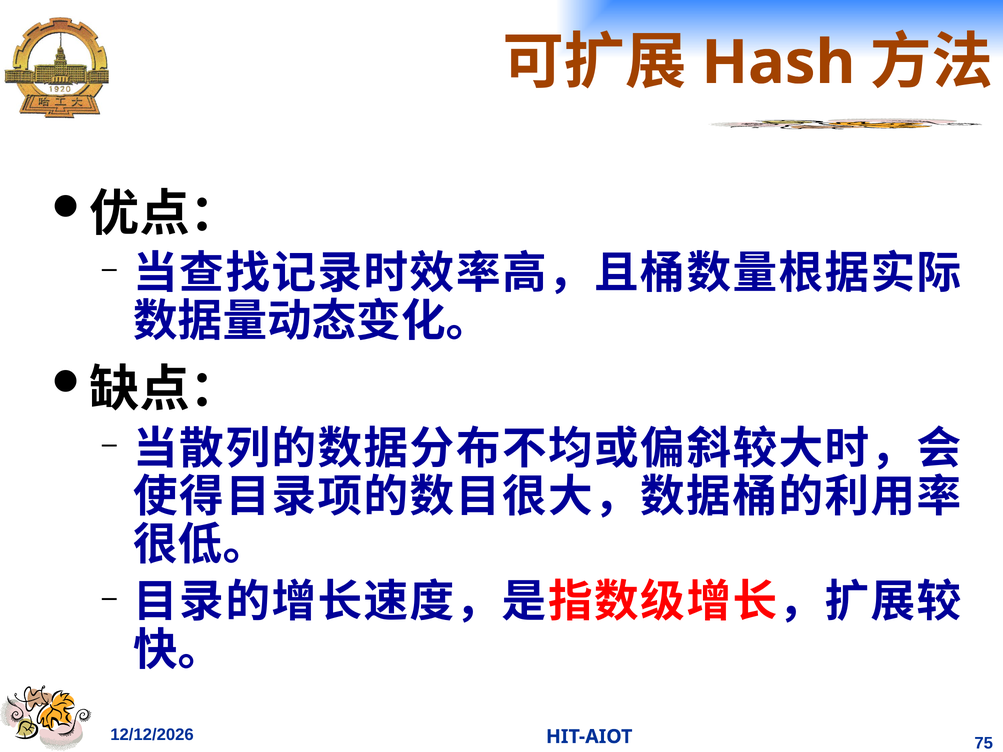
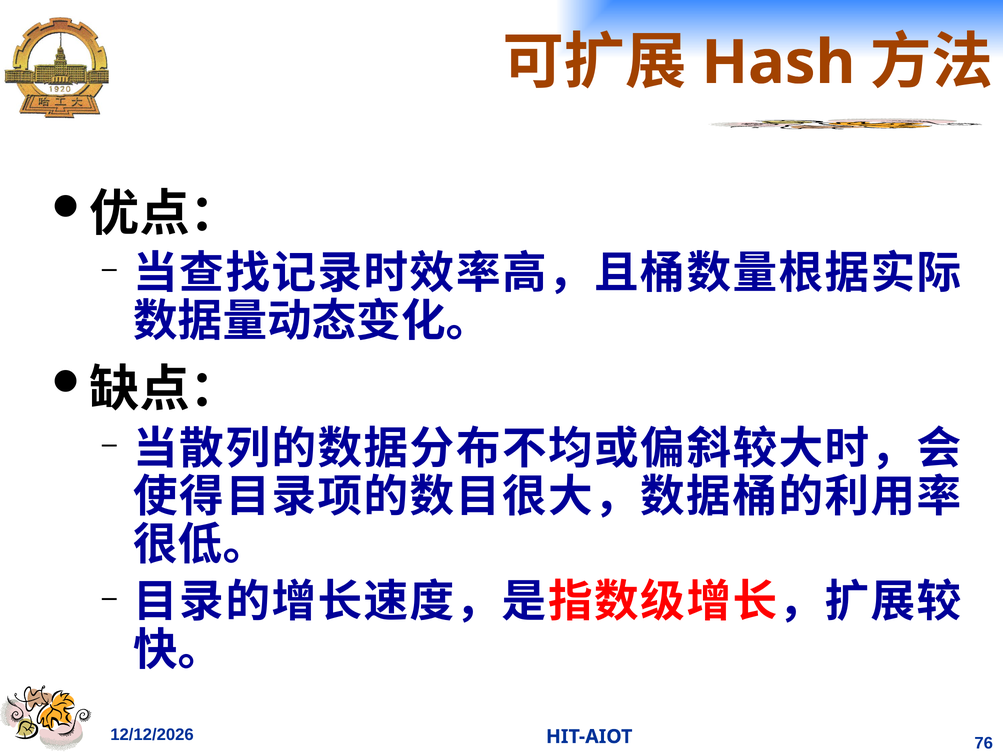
75: 75 -> 76
